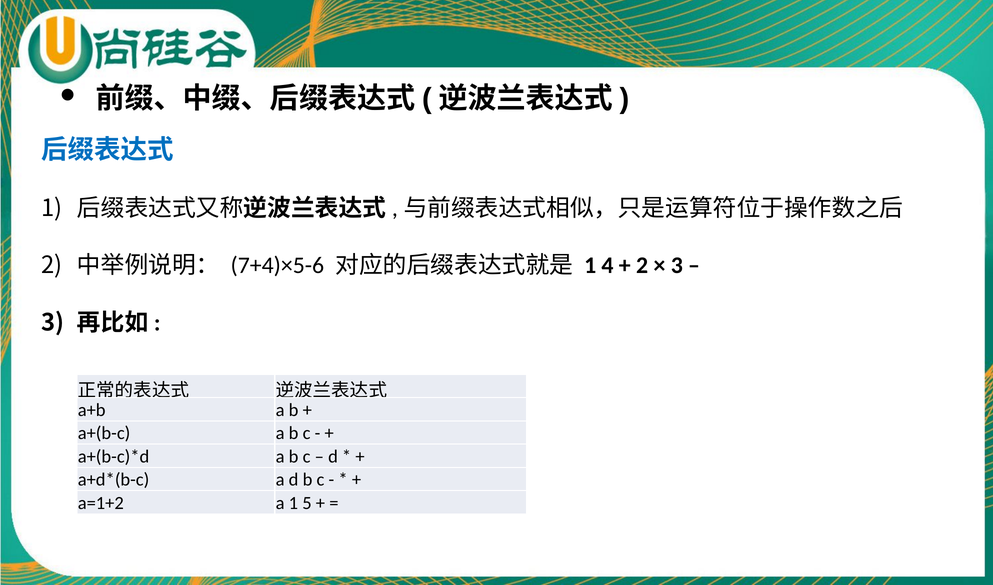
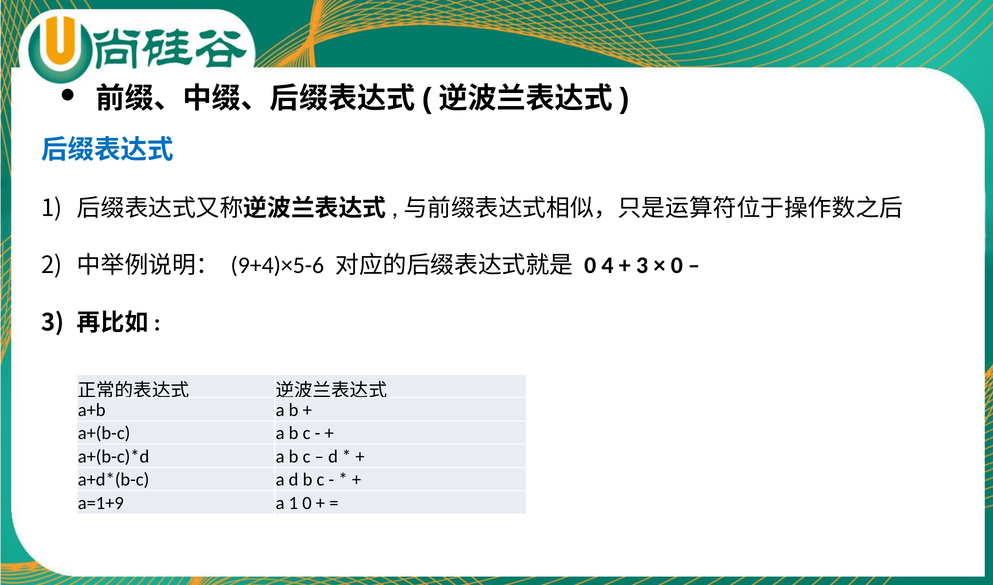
7+4)×5-6: 7+4)×5-6 -> 9+4)×5-6
1 at (590, 265): 1 -> 0
2 at (642, 265): 2 -> 3
3 at (677, 265): 3 -> 0
a=1+2: a=1+2 -> a=1+9
1 5: 5 -> 0
